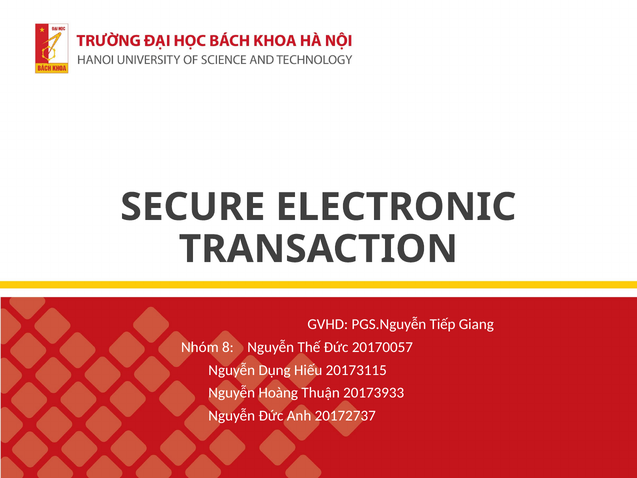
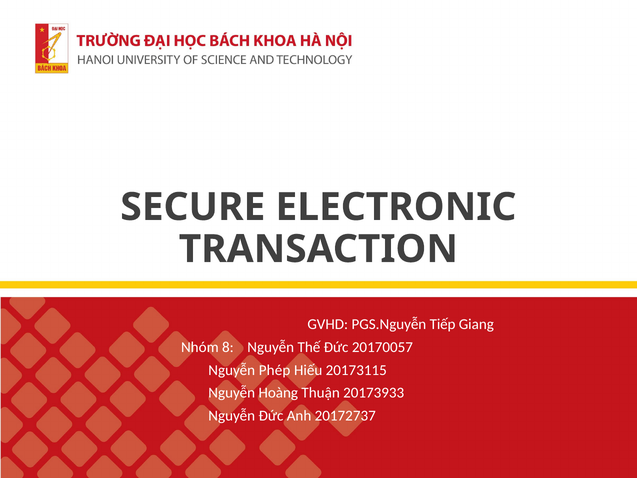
Dụng: Dụng -> Phép
